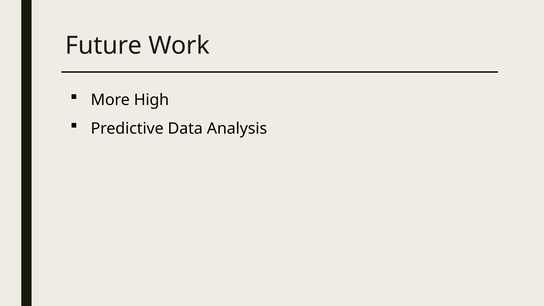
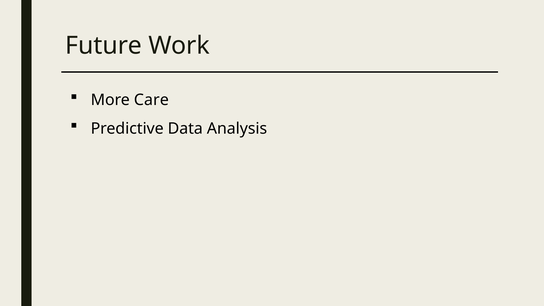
High: High -> Care
